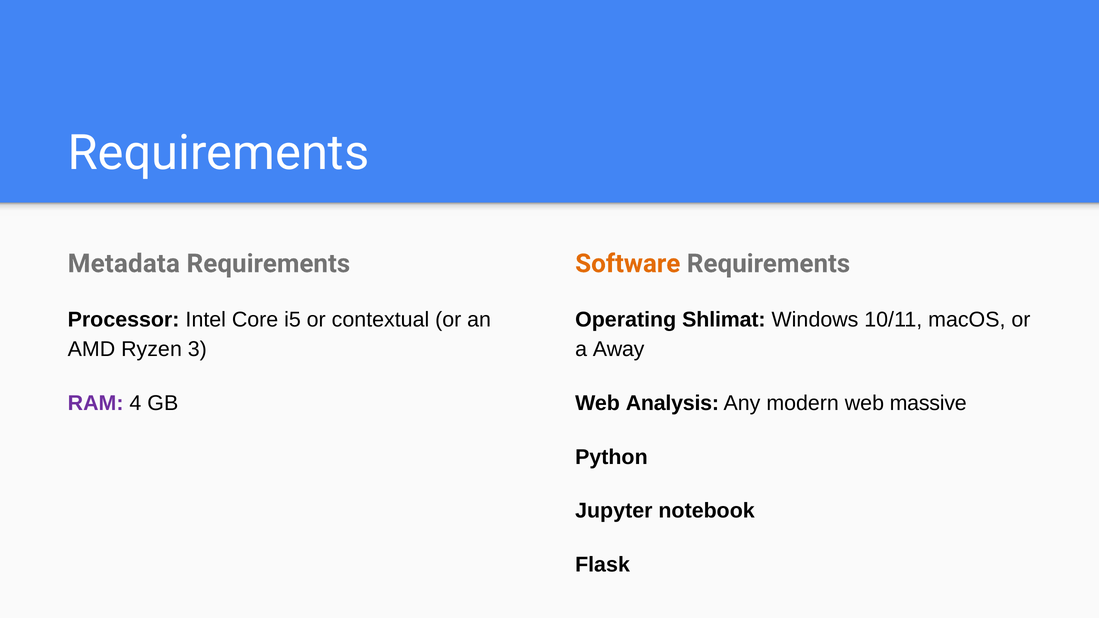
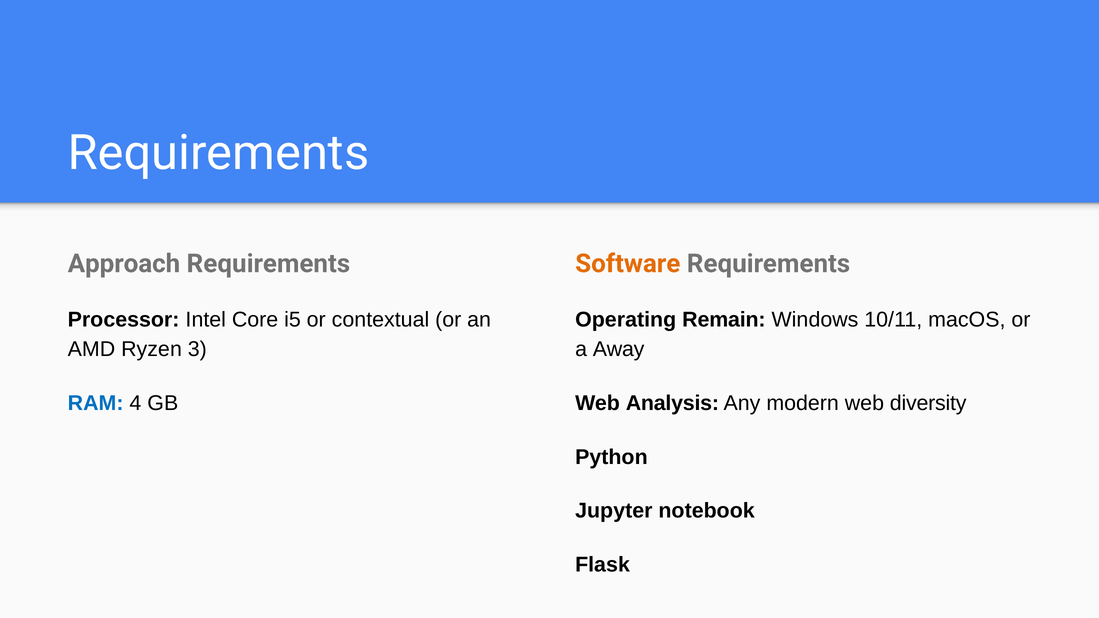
Metadata: Metadata -> Approach
Shlimat: Shlimat -> Remain
RAM colour: purple -> blue
massive: massive -> diversity
